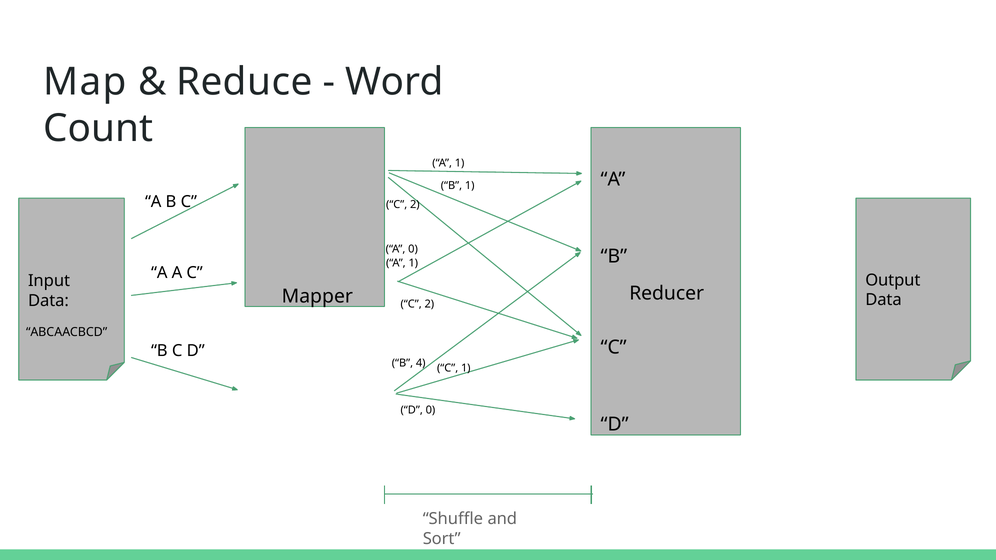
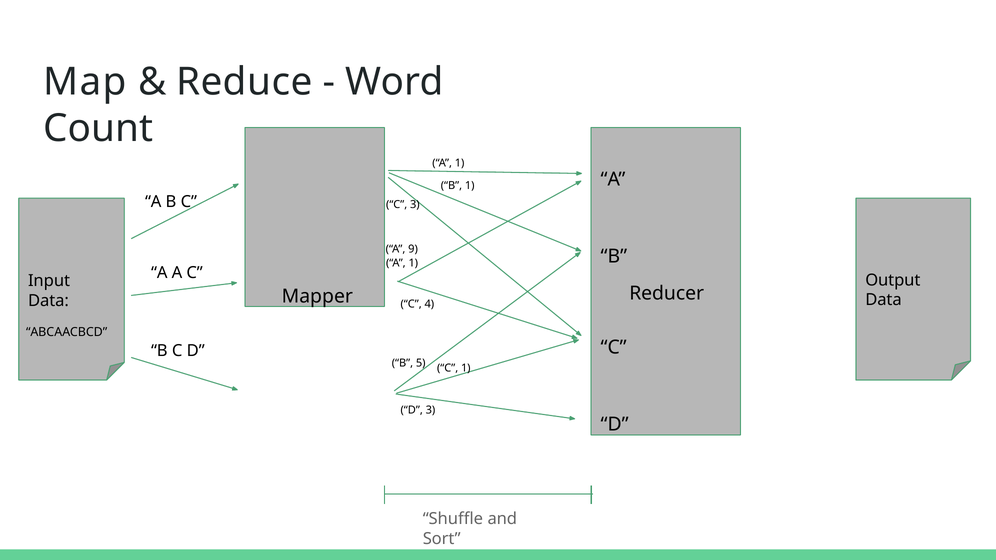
2 at (415, 205): 2 -> 3
A 0: 0 -> 9
2 at (429, 304): 2 -> 4
4: 4 -> 5
D 0: 0 -> 3
